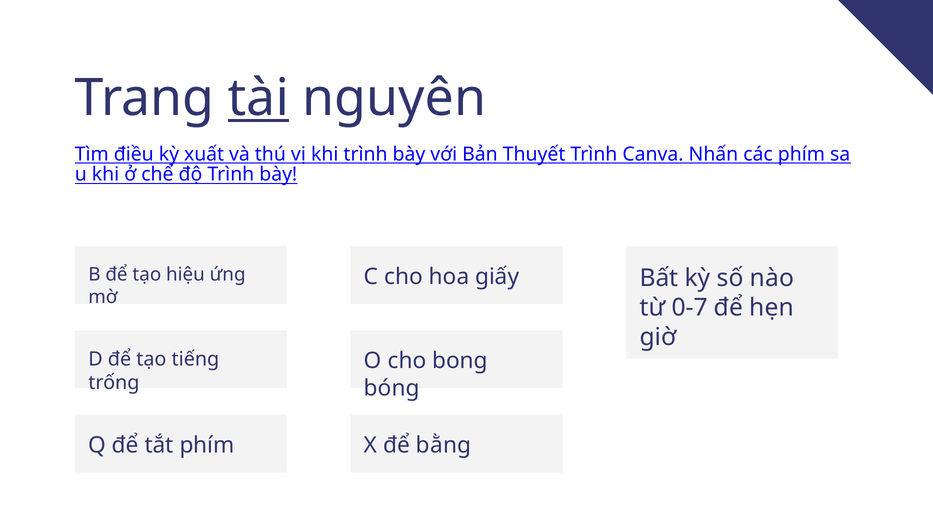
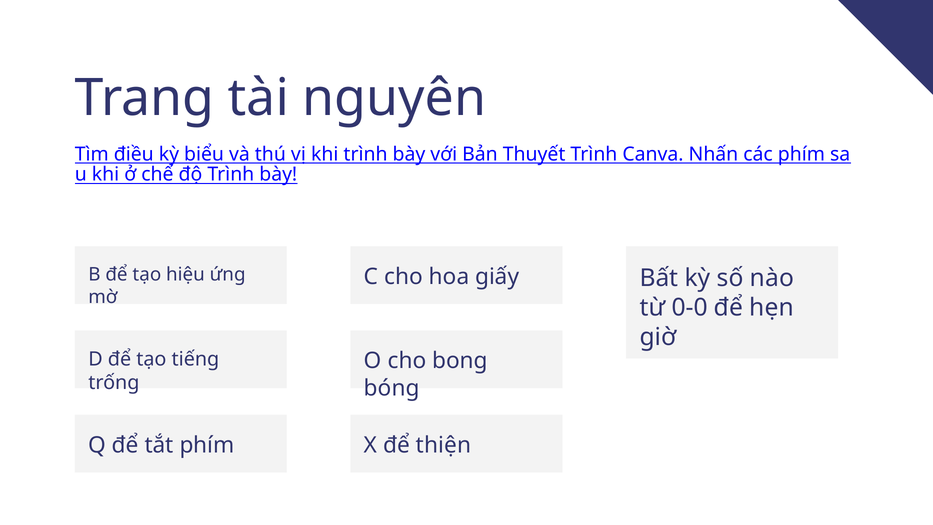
tài underline: present -> none
xuất: xuất -> biểu
0-7: 0-7 -> 0-0
bằng: bằng -> thiện
